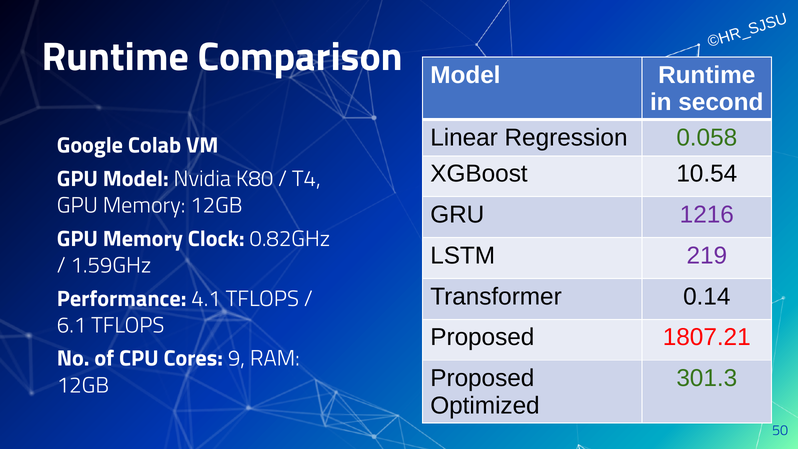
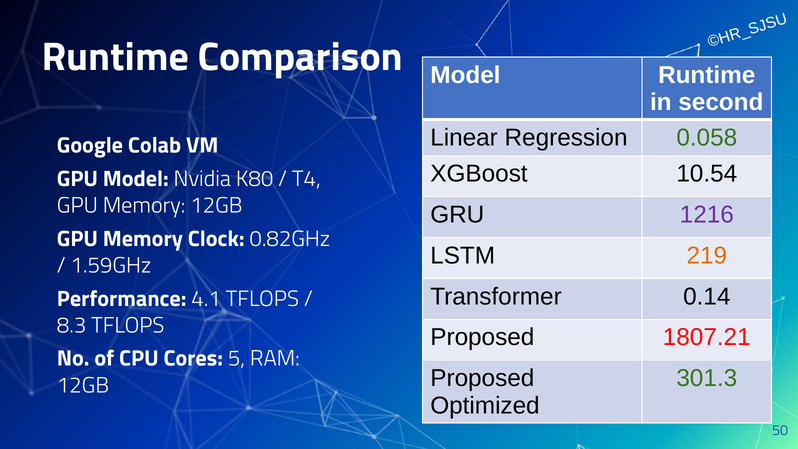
219 colour: purple -> orange
6.1: 6.1 -> 8.3
9: 9 -> 5
